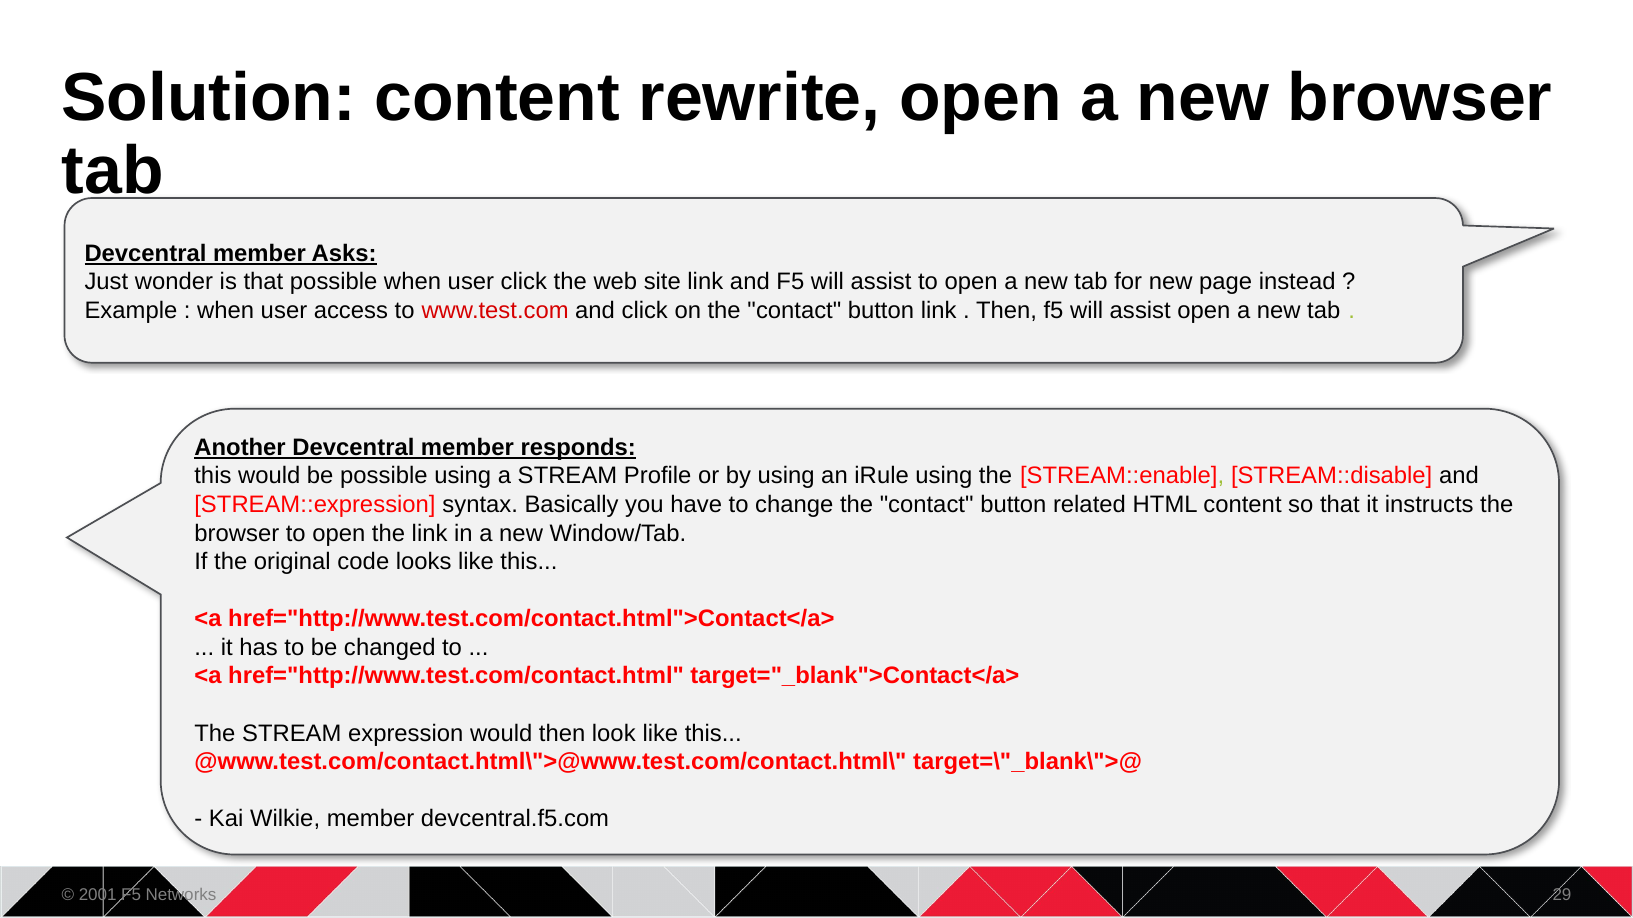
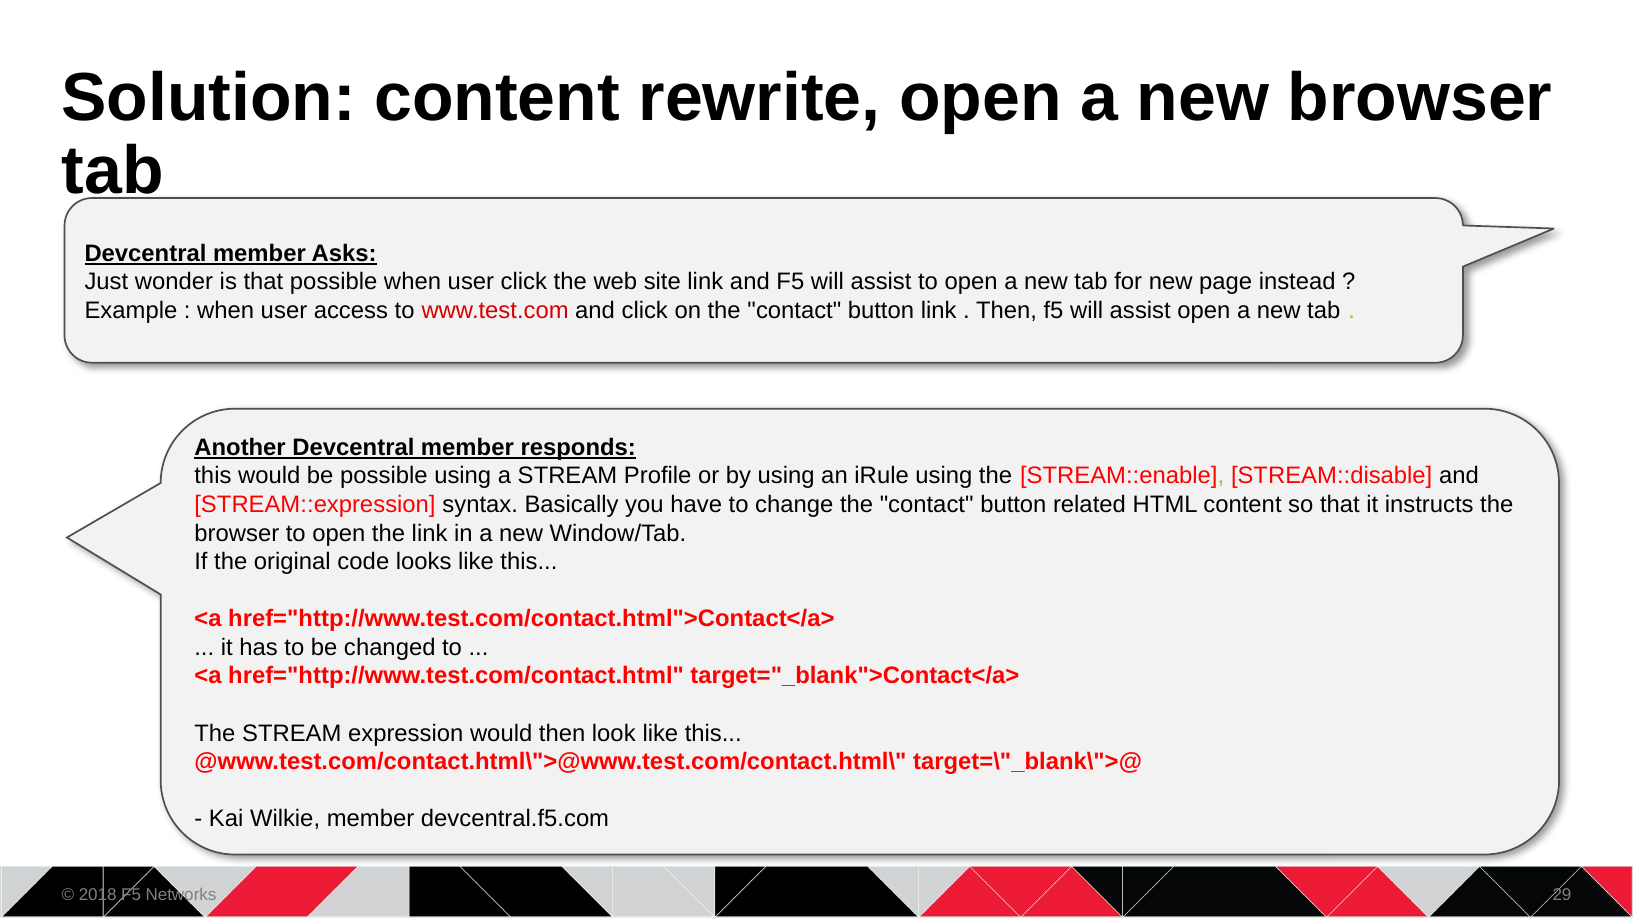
2001: 2001 -> 2018
